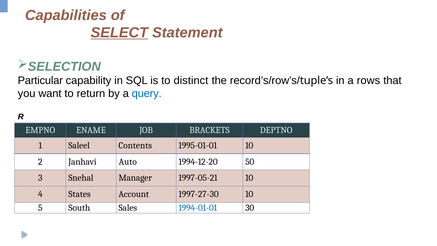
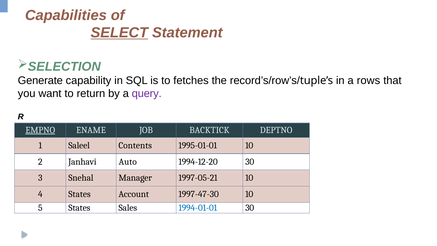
Particular: Particular -> Generate
distinct: distinct -> fetches
query colour: blue -> purple
EMPNO underline: none -> present
BRACKETS: BRACKETS -> BACKTICK
1994-12-20 50: 50 -> 30
1997-27-30: 1997-27-30 -> 1997-47-30
5 South: South -> States
